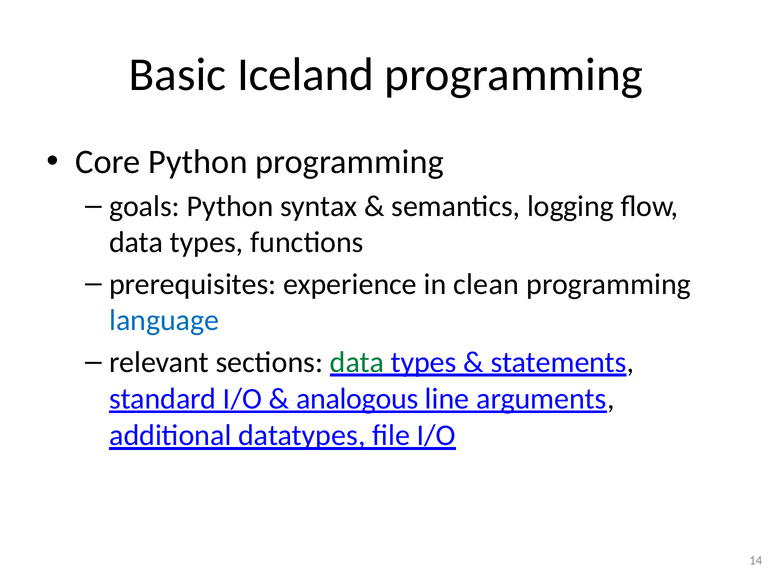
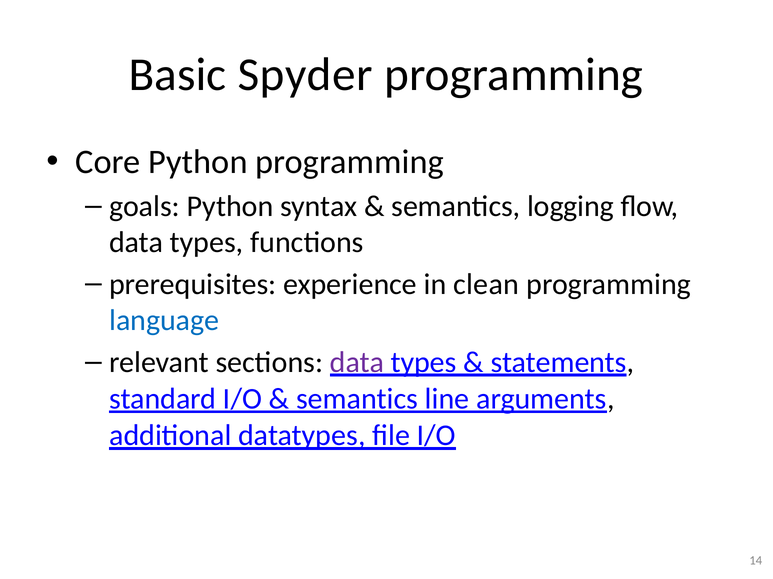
Iceland: Iceland -> Spyder
data at (357, 363) colour: green -> purple
analogous at (357, 399): analogous -> semantics
